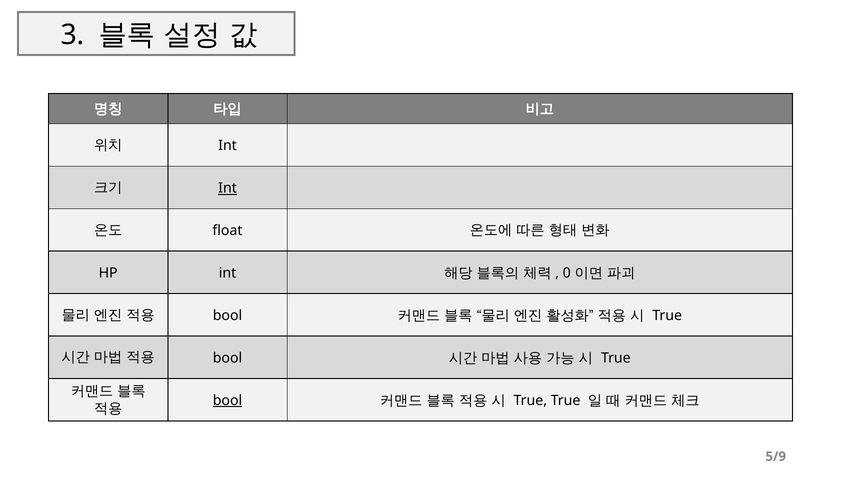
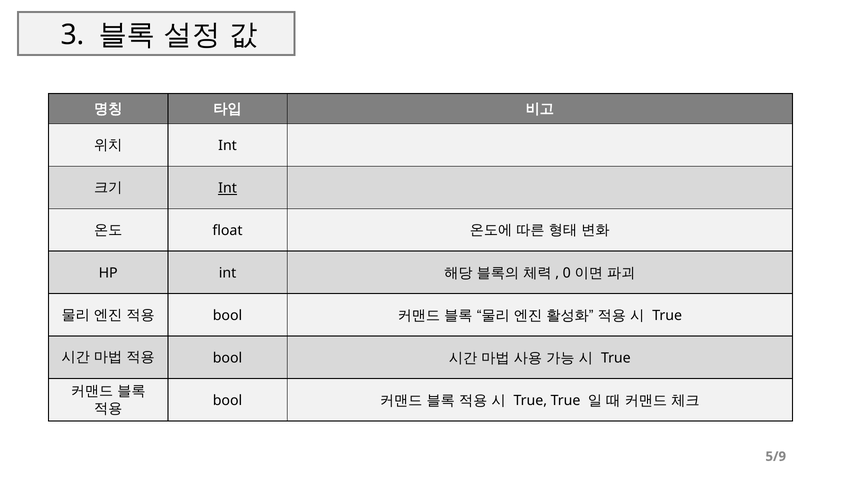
bool at (228, 400) underline: present -> none
